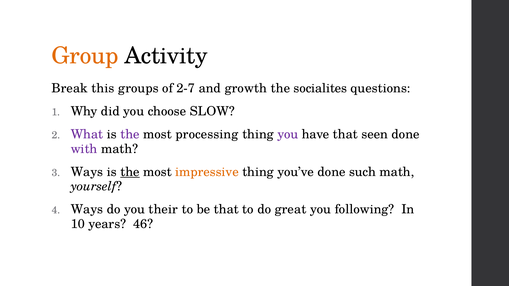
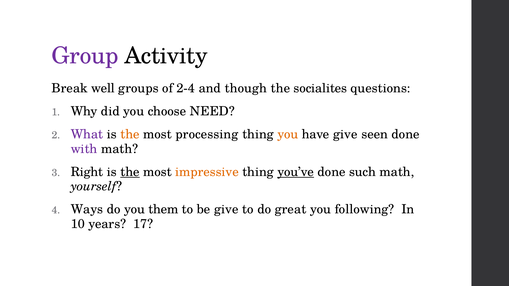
Group colour: orange -> purple
this: this -> well
2-7: 2-7 -> 2-4
growth: growth -> though
SLOW: SLOW -> NEED
the at (130, 135) colour: purple -> orange
you at (288, 135) colour: purple -> orange
have that: that -> give
Ways at (87, 172): Ways -> Right
you’ve underline: none -> present
their: their -> them
be that: that -> give
46: 46 -> 17
